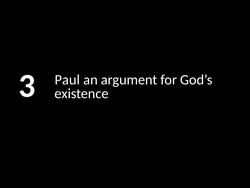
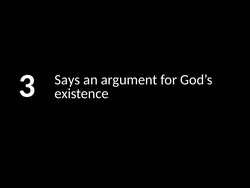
Paul: Paul -> Says
